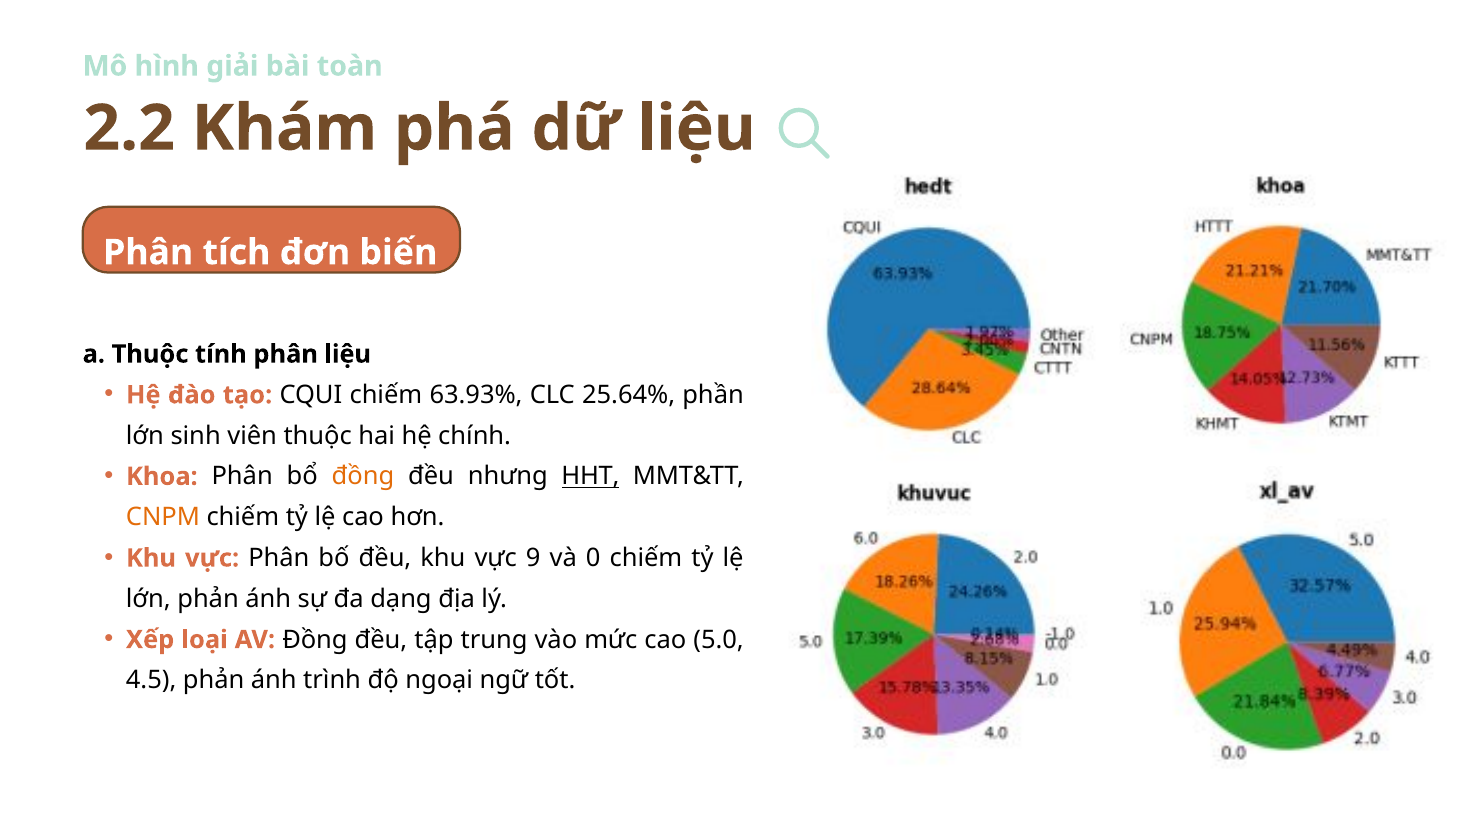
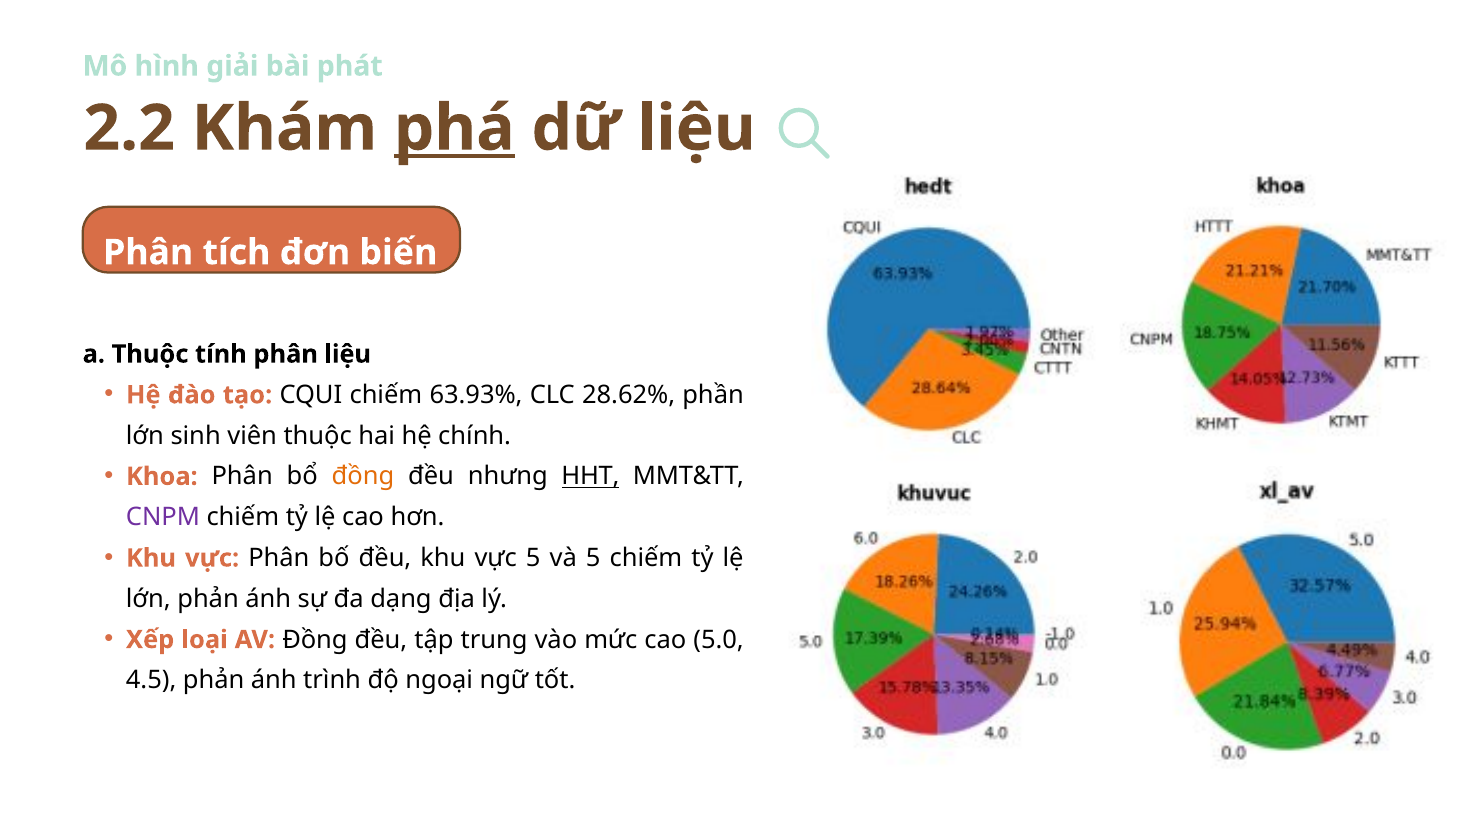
toàn: toàn -> phát
phá underline: none -> present
25.64%: 25.64% -> 28.62%
CNPM colour: orange -> purple
vực 9: 9 -> 5
và 0: 0 -> 5
